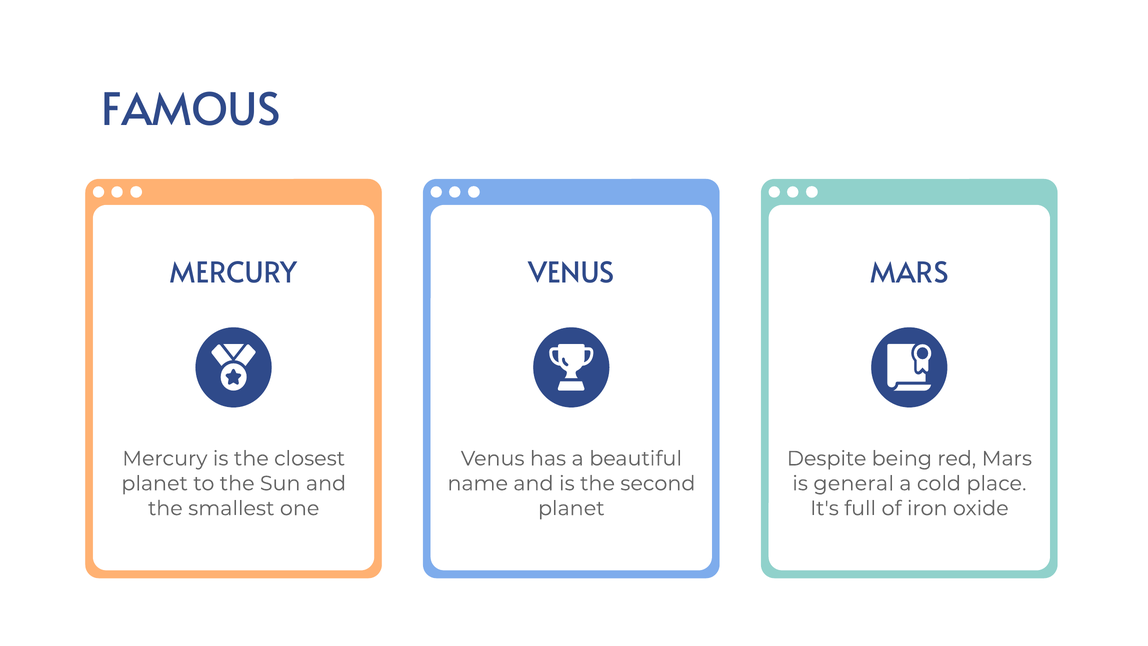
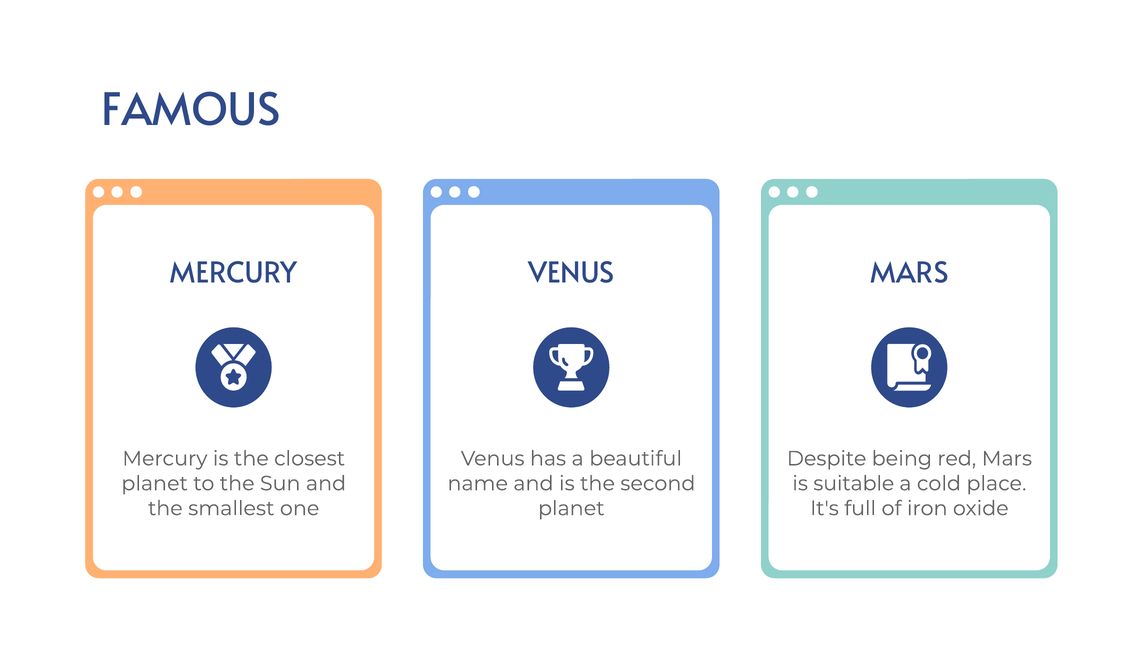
general: general -> suitable
